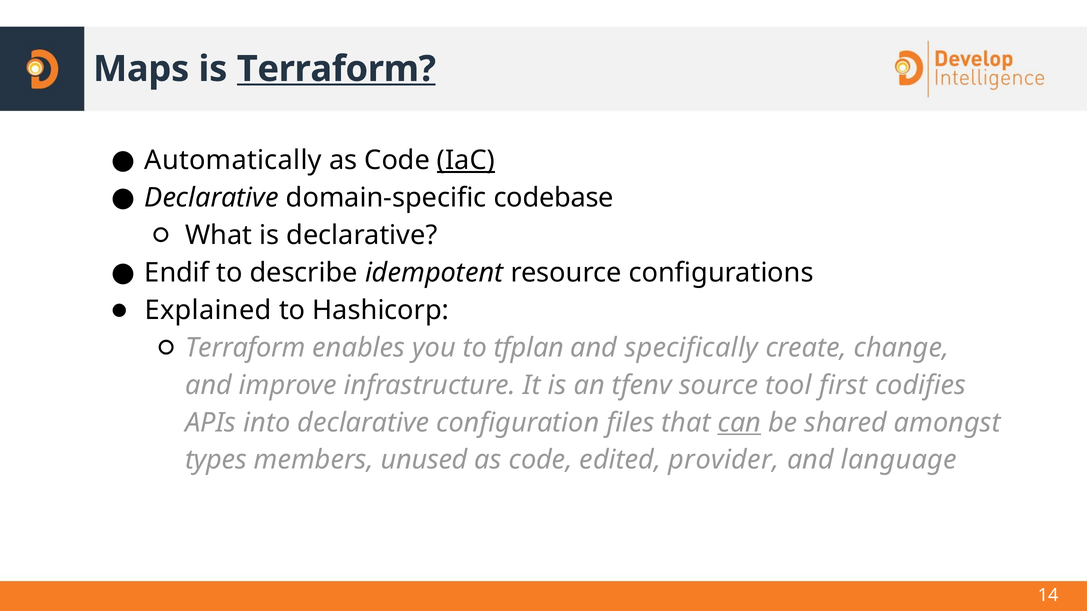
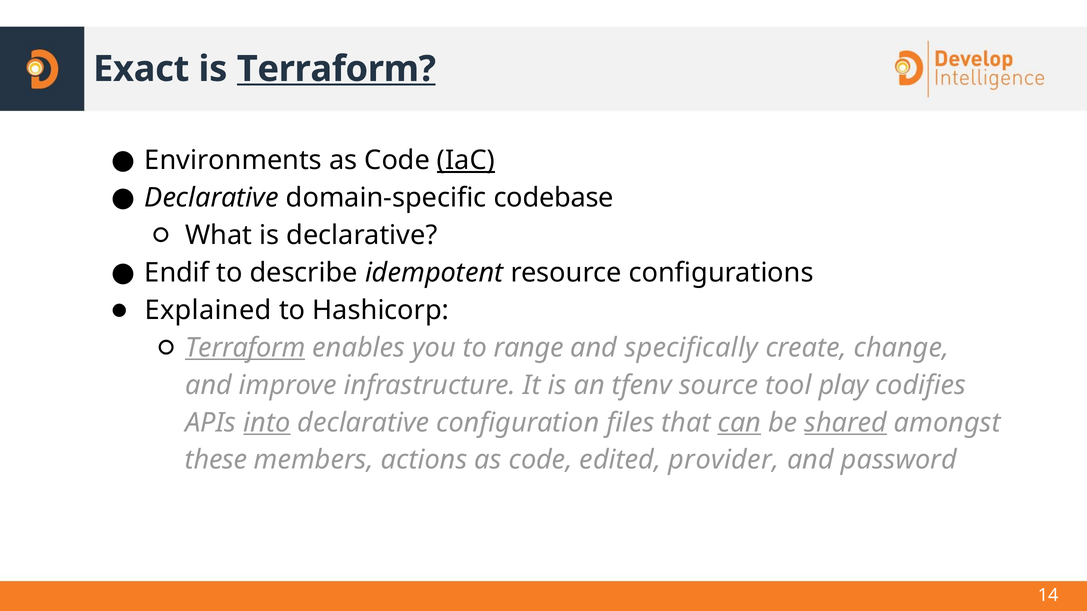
Maps: Maps -> Exact
Automatically: Automatically -> Environments
Terraform at (245, 348) underline: none -> present
tfplan: tfplan -> range
first: first -> play
into underline: none -> present
shared underline: none -> present
types: types -> these
unused: unused -> actions
language: language -> password
